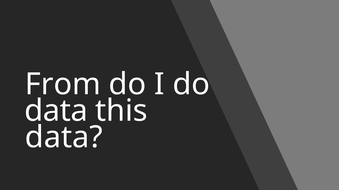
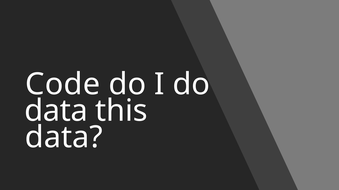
From: From -> Code
